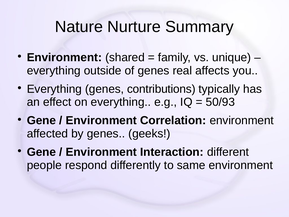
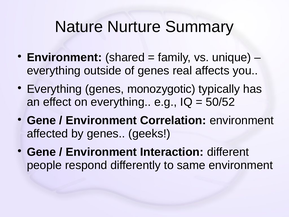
contributions: contributions -> monozygotic
50/93: 50/93 -> 50/52
